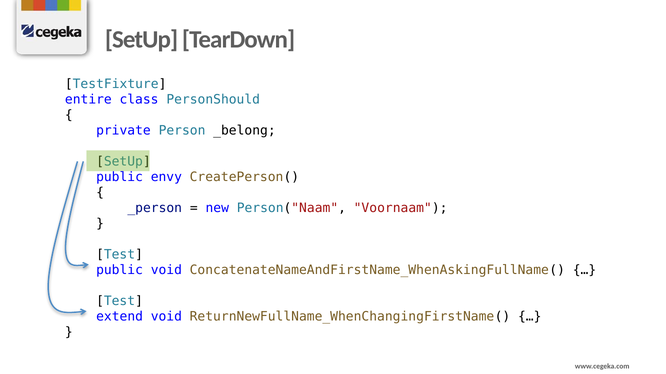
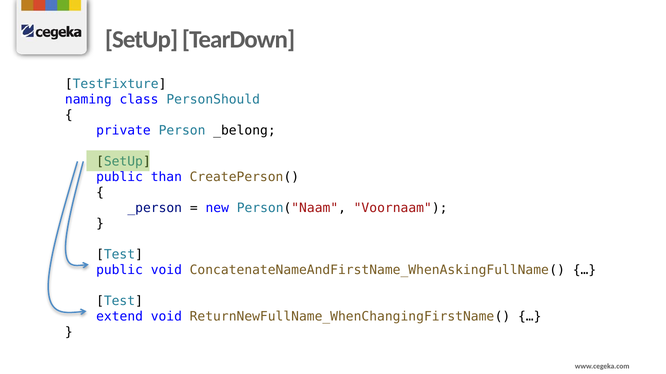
entire: entire -> naming
envy: envy -> than
